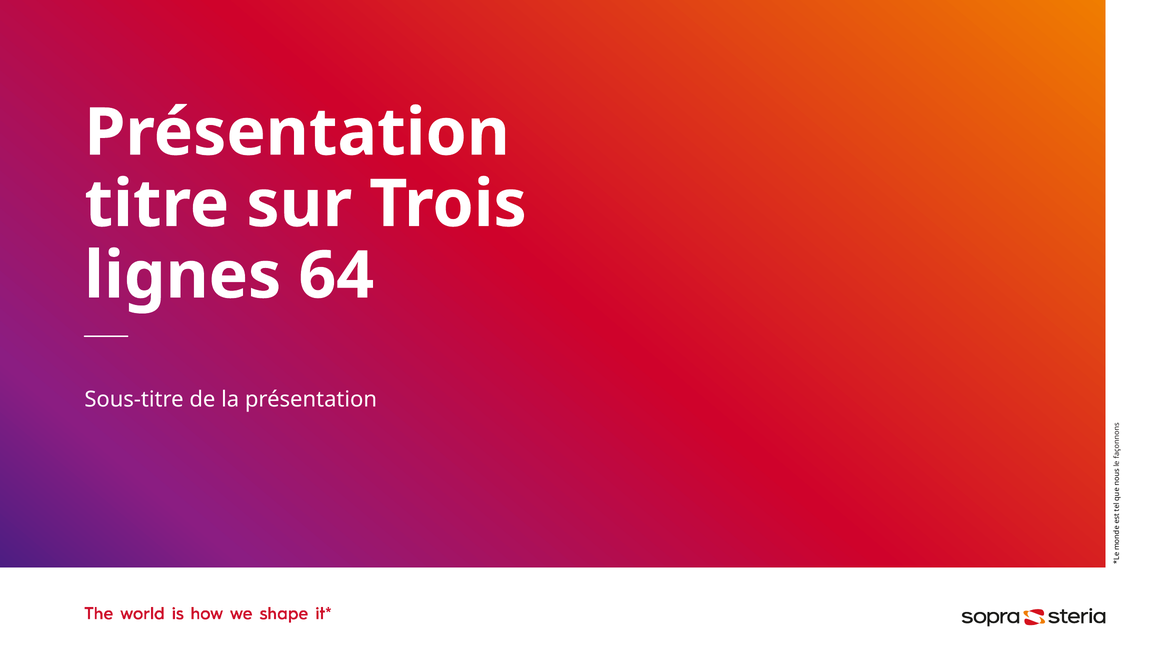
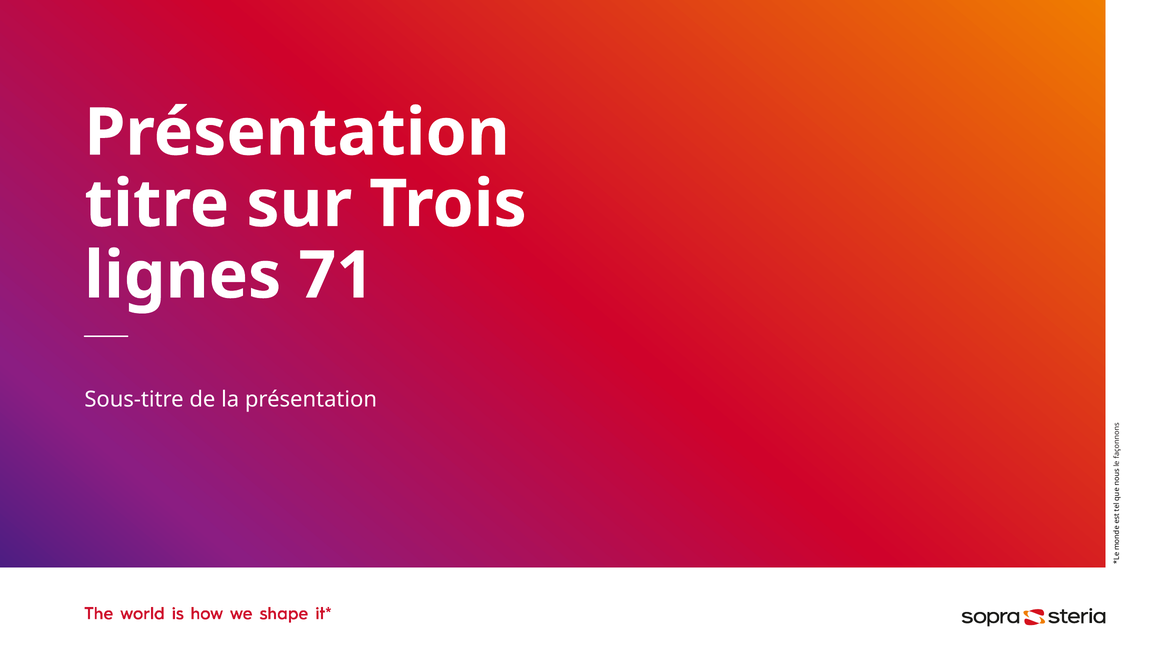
64: 64 -> 71
